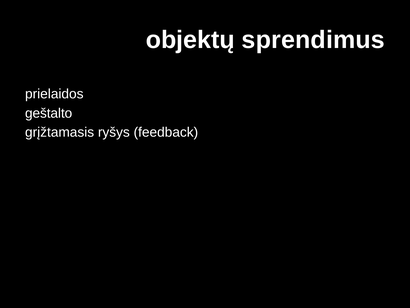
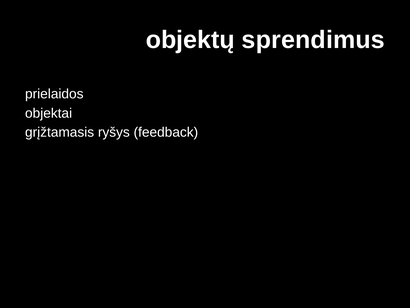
geštalto: geštalto -> objektai
